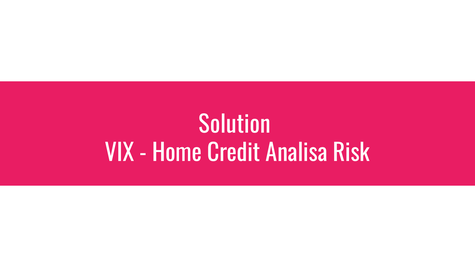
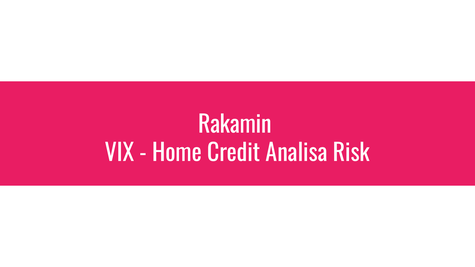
Solution: Solution -> Rakamin
